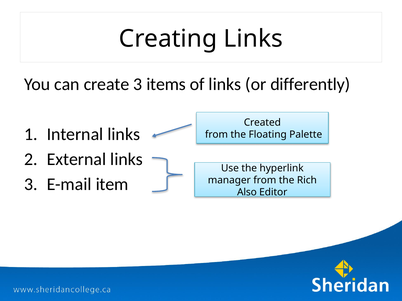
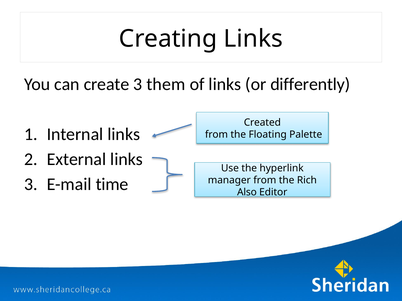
items: items -> them
item: item -> time
